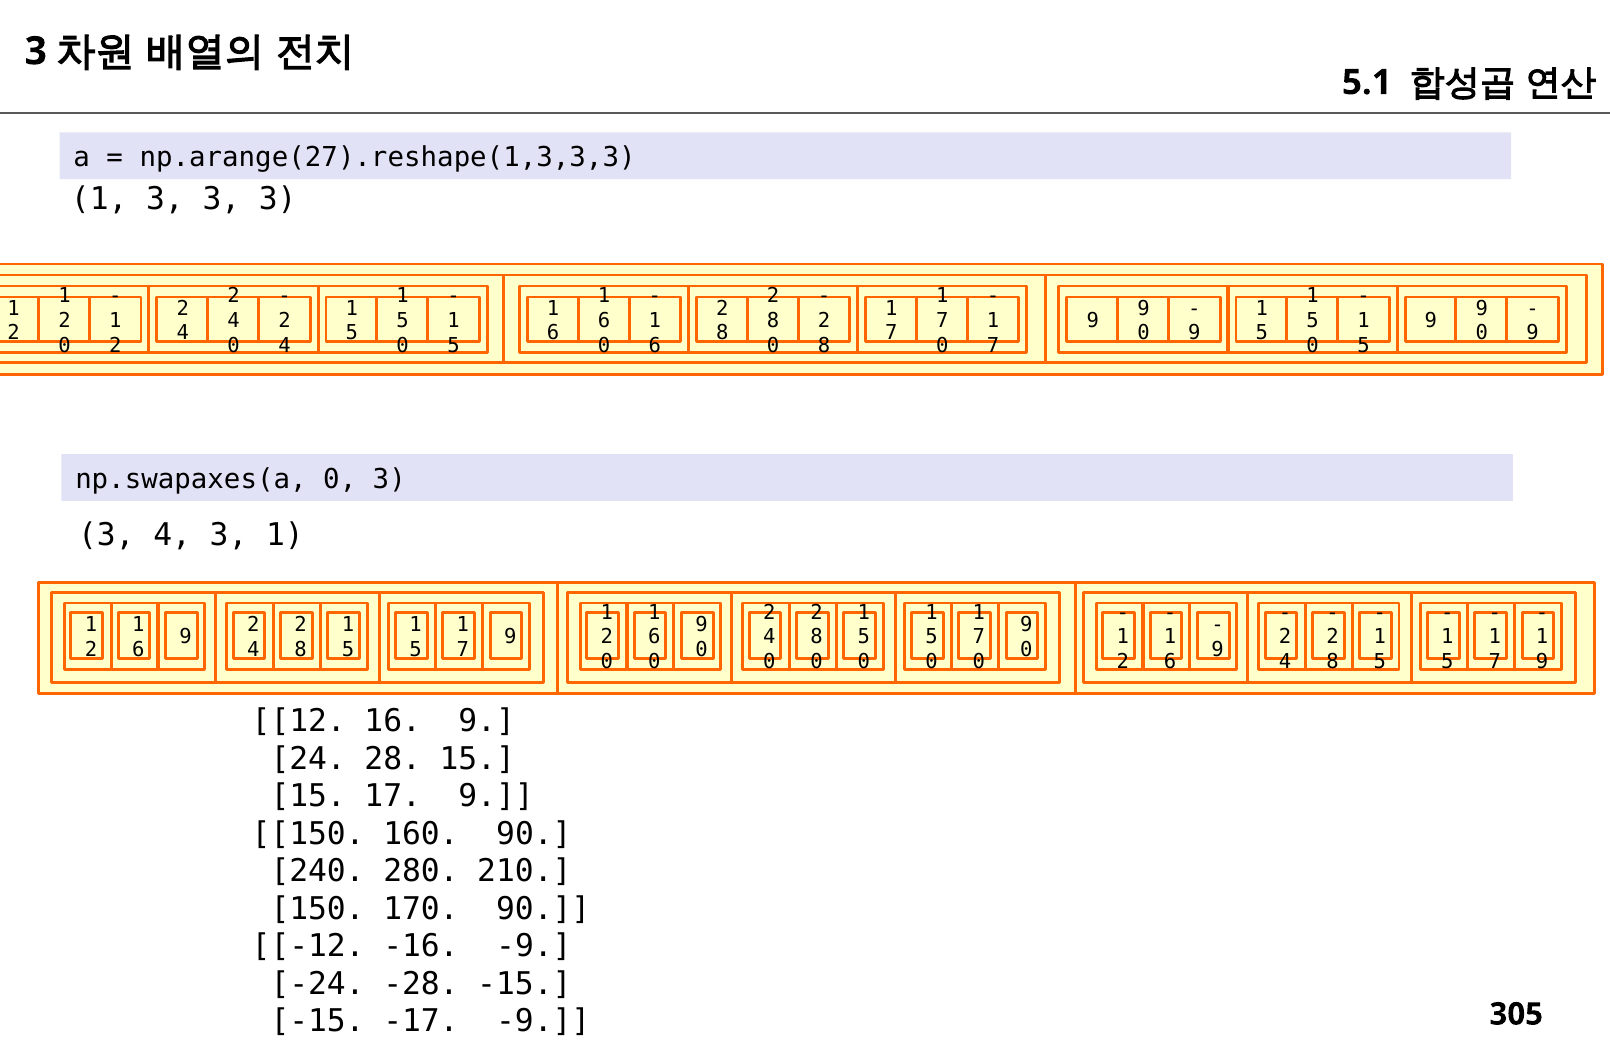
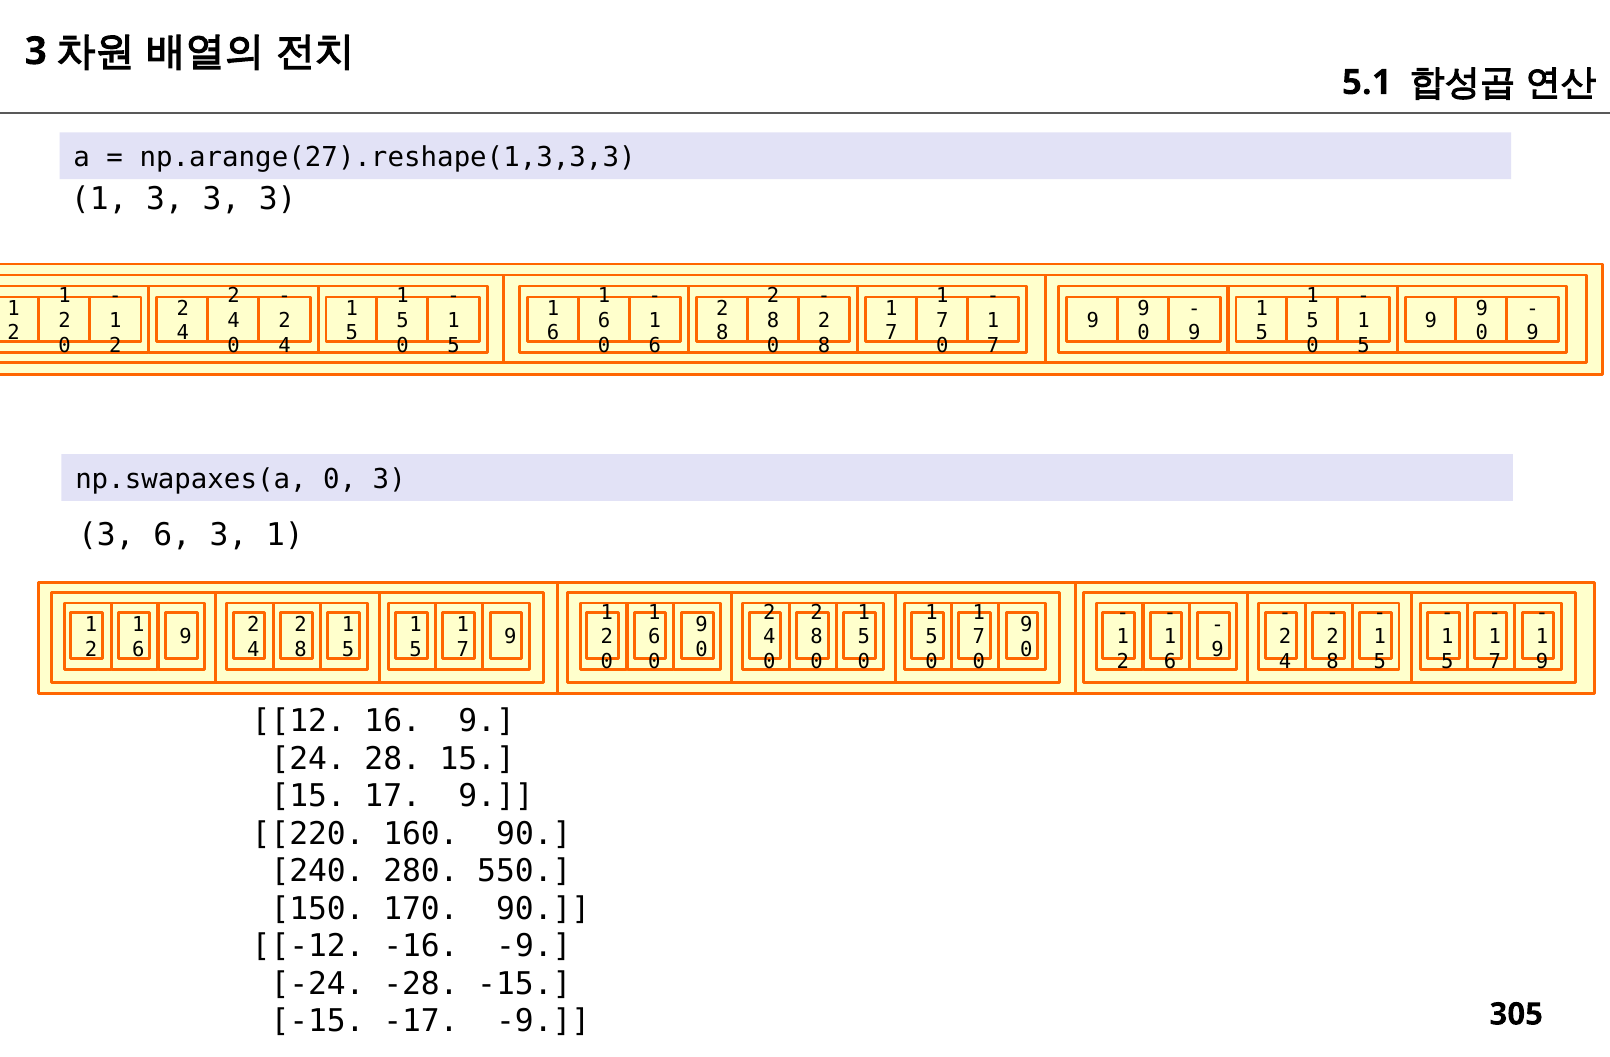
3 4: 4 -> 6
150 at (308, 834): 150 -> 220
210: 210 -> 550
